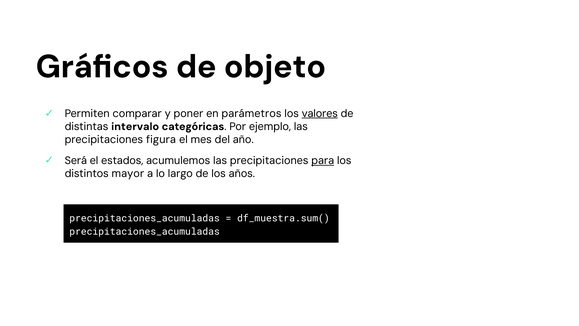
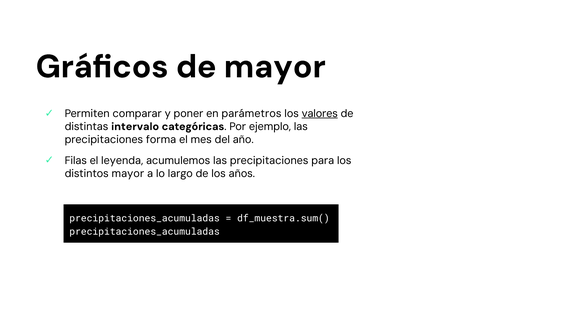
de objeto: objeto -> mayor
figura: figura -> forma
Será: Será -> Filas
estados: estados -> leyenda
para underline: present -> none
